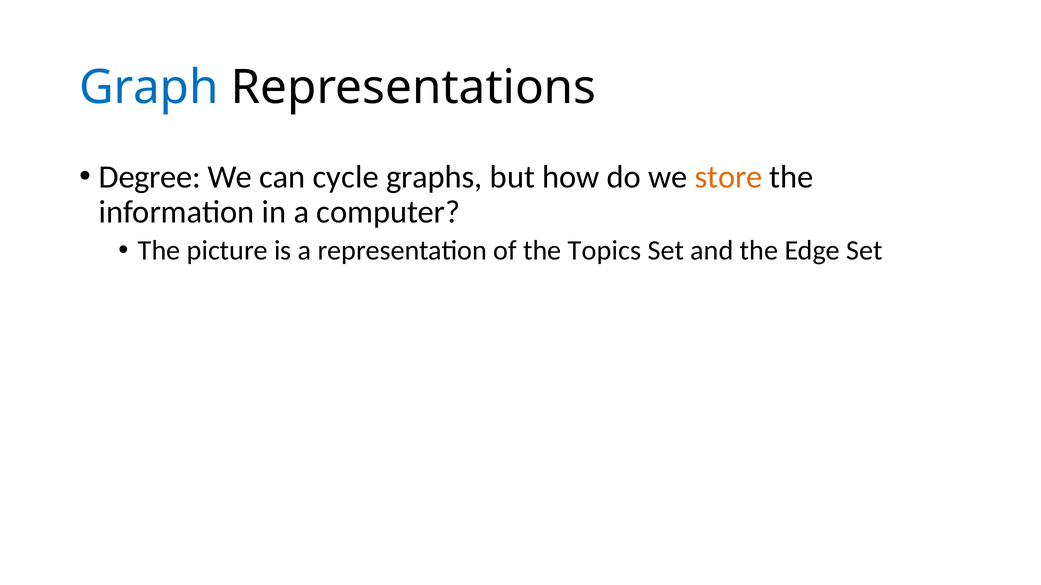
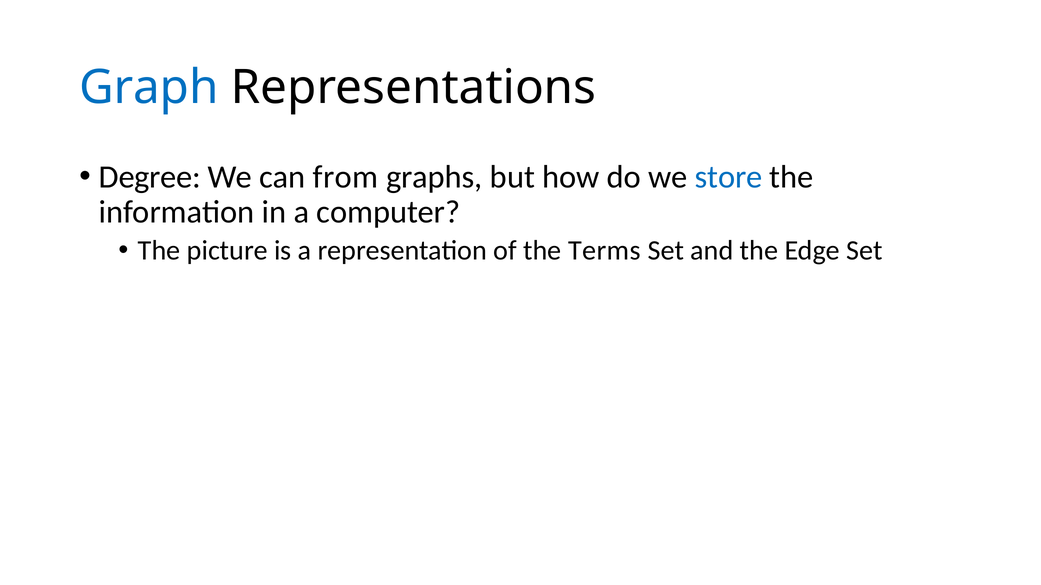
cycle: cycle -> from
store colour: orange -> blue
Topics: Topics -> Terms
